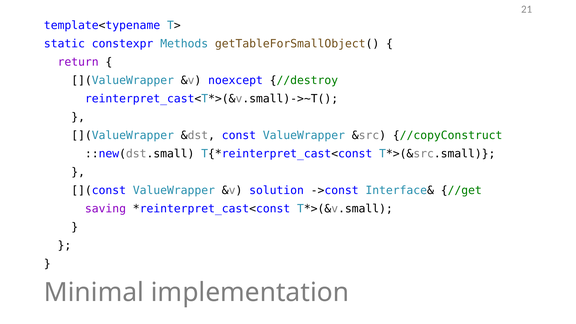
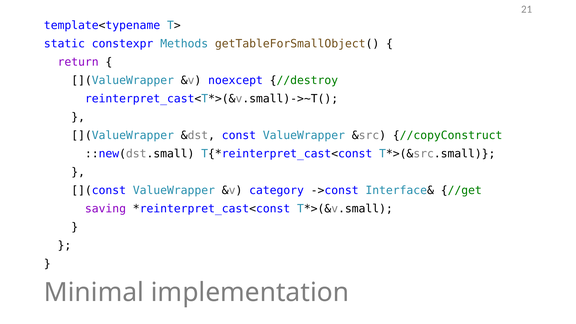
solution: solution -> category
